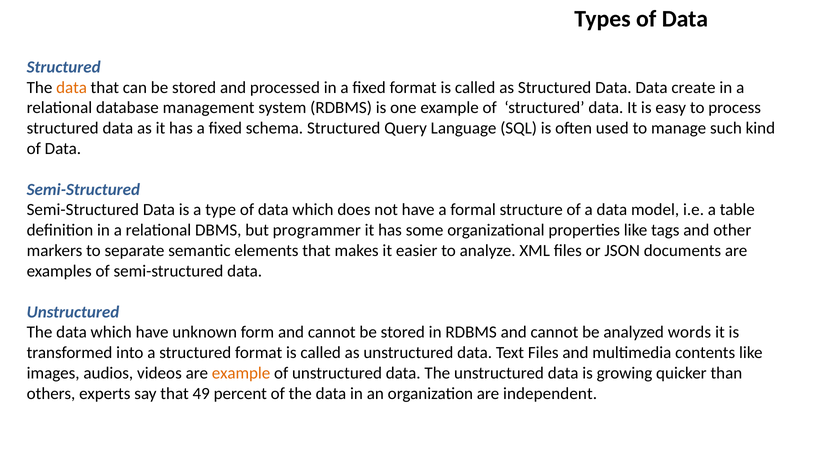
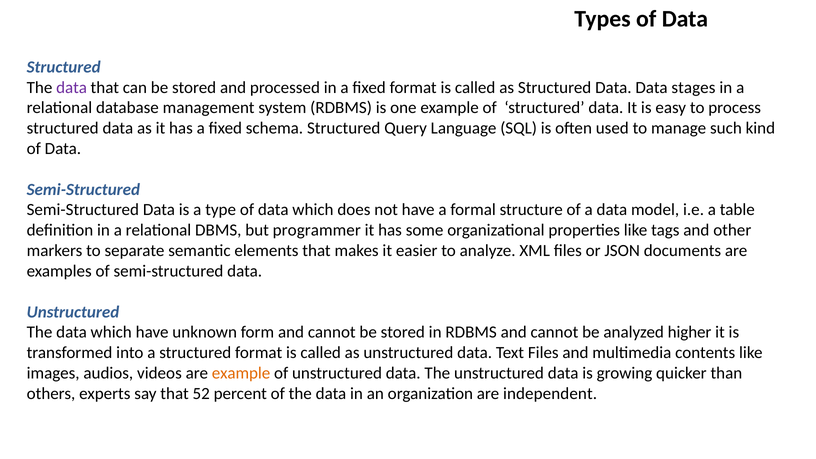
data at (72, 87) colour: orange -> purple
create: create -> stages
words: words -> higher
49: 49 -> 52
